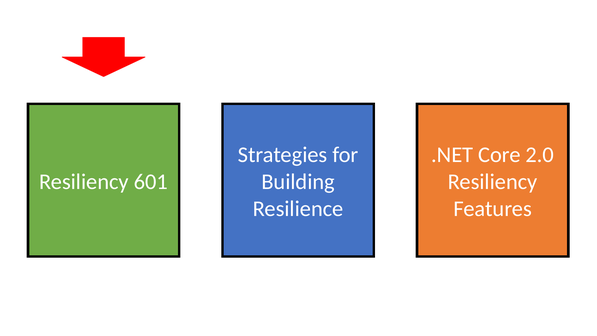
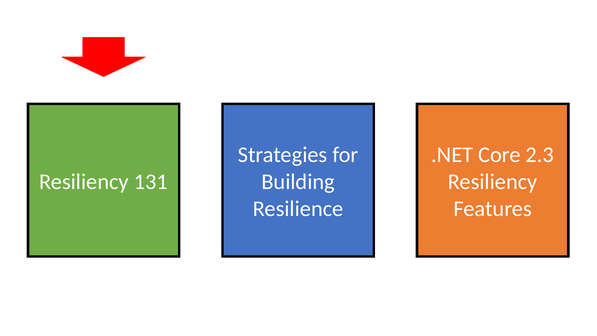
2.0: 2.0 -> 2.3
601: 601 -> 131
